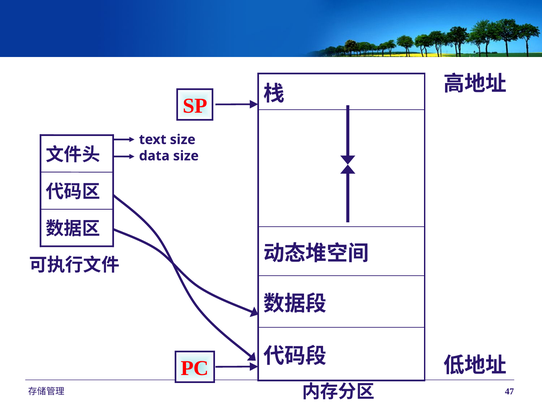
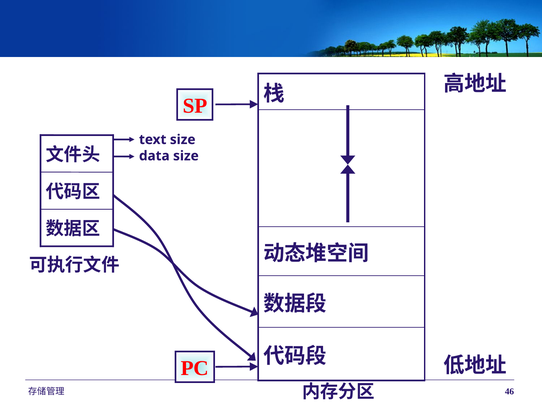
47: 47 -> 46
